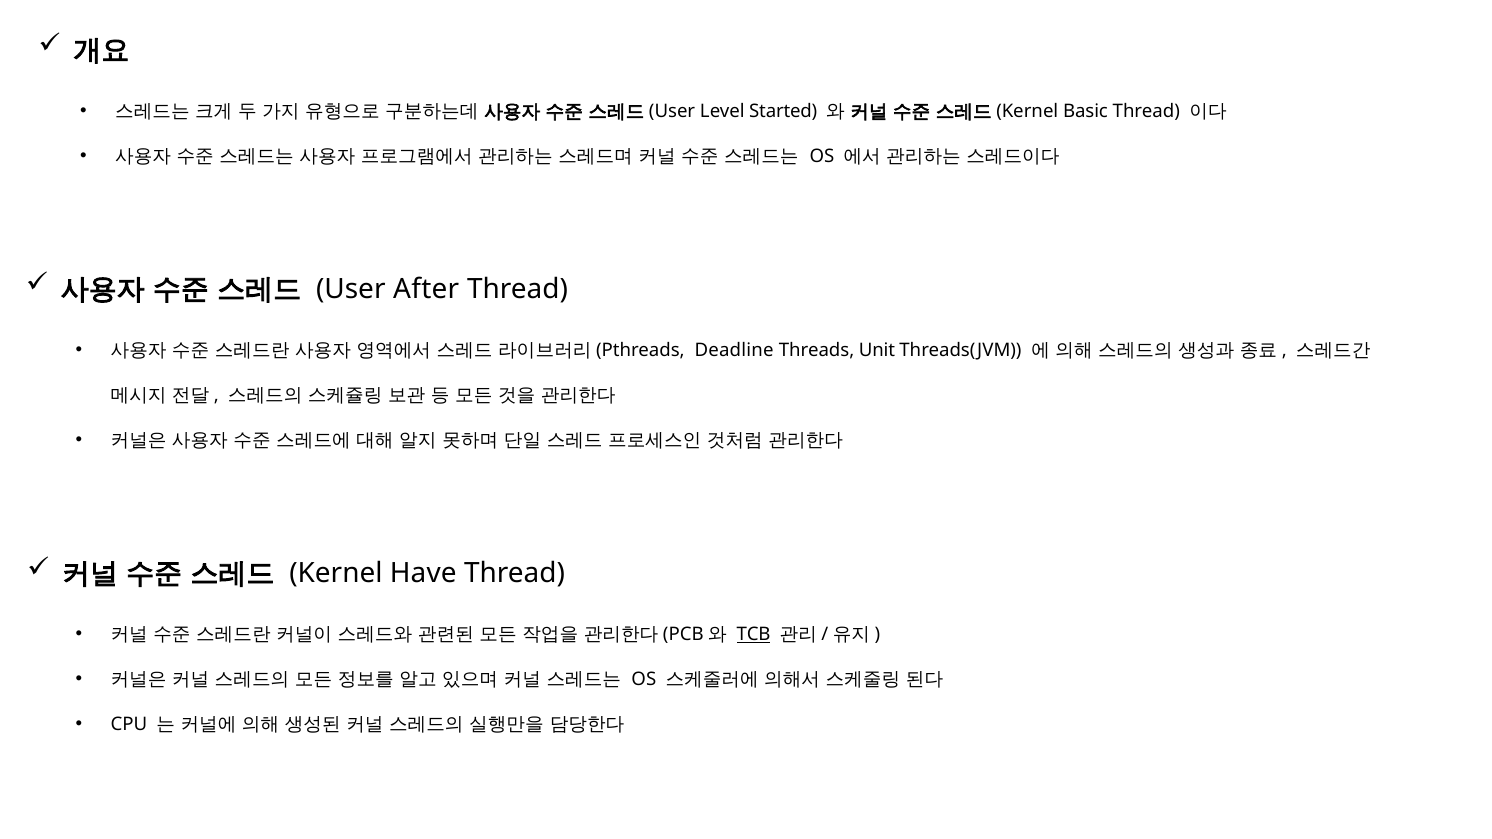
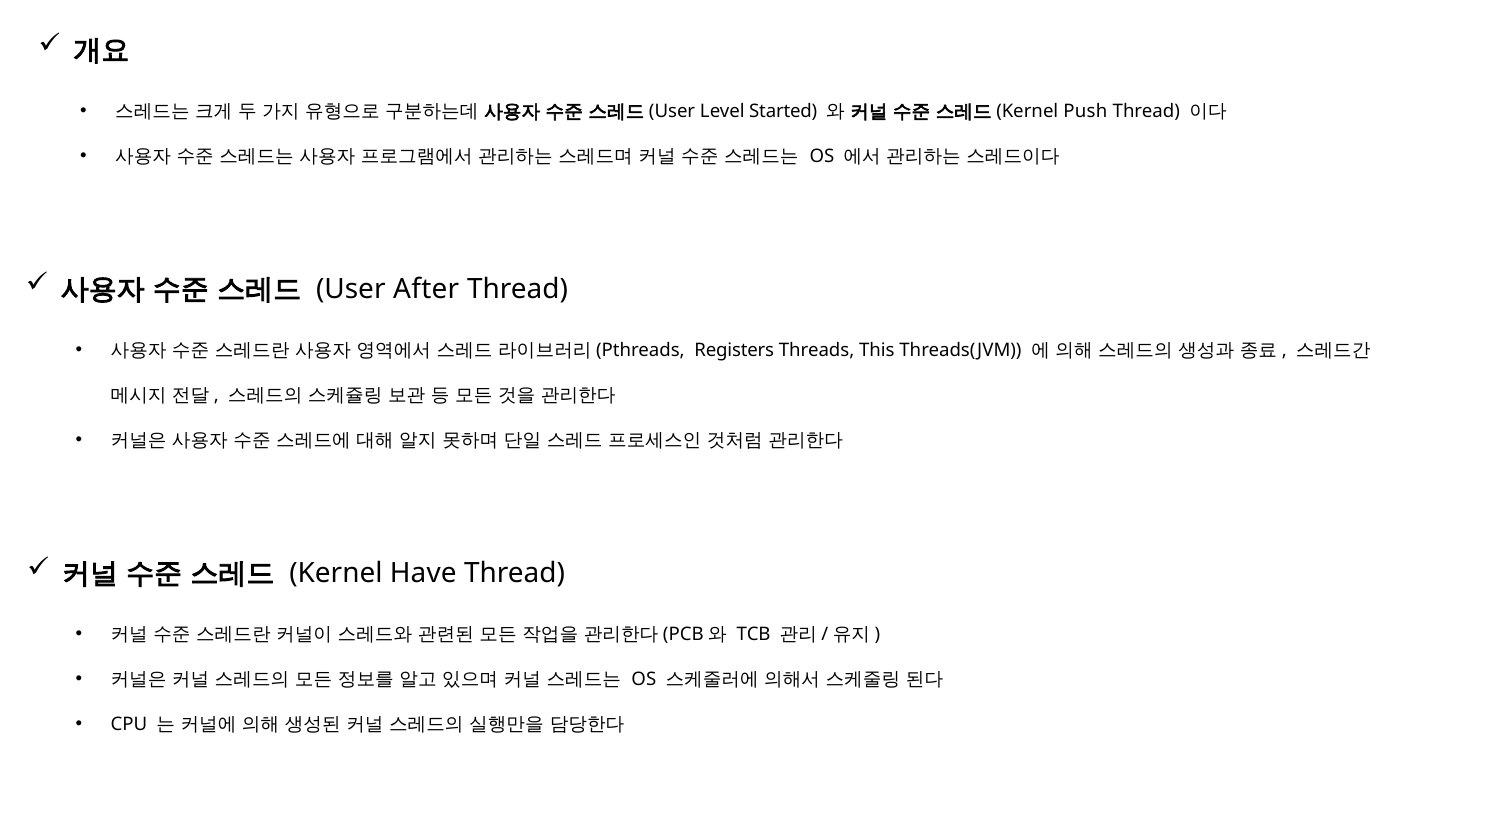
Basic: Basic -> Push
Deadline: Deadline -> Registers
Unit: Unit -> This
TCB underline: present -> none
